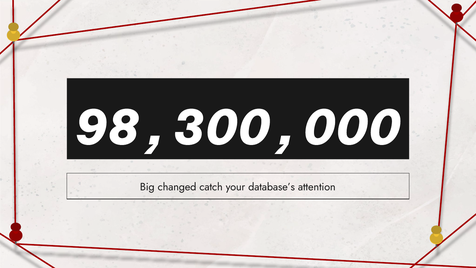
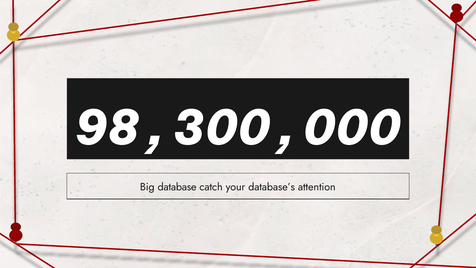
changed: changed -> database
